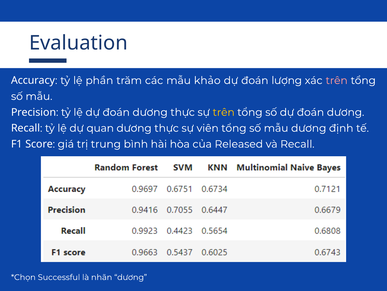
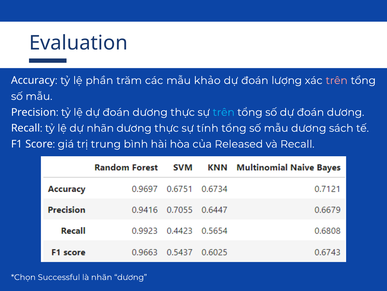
trên at (224, 112) colour: yellow -> light blue
dự quan: quan -> nhãn
viên: viên -> tính
định: định -> sách
